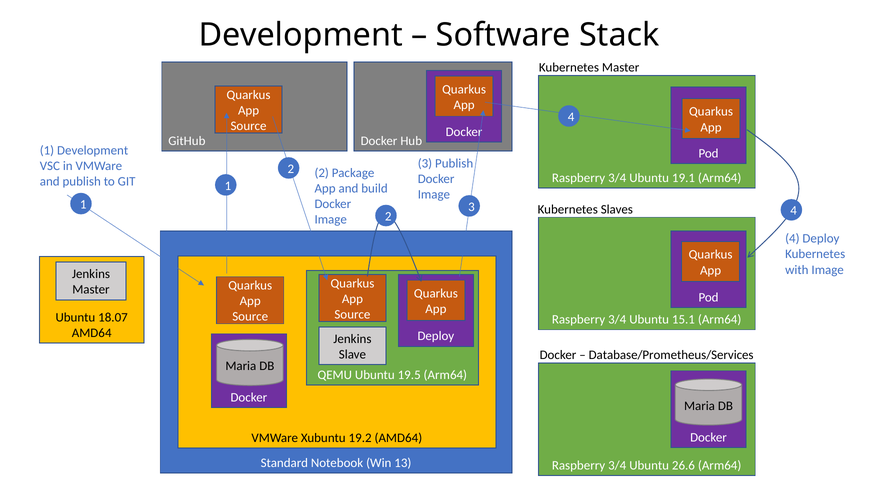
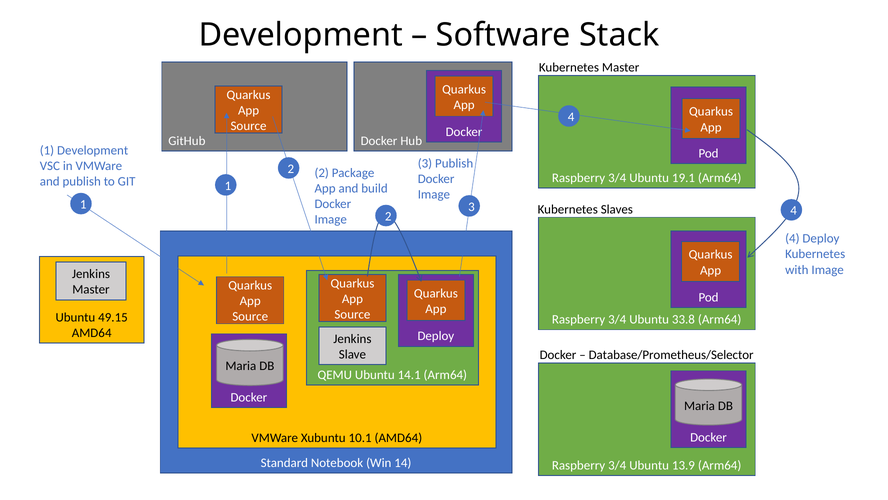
18.07: 18.07 -> 49.15
15.1: 15.1 -> 33.8
Database/Prometheus/Services: Database/Prometheus/Services -> Database/Prometheus/Selector
19.5: 19.5 -> 14.1
19.2: 19.2 -> 10.1
13: 13 -> 14
26.6: 26.6 -> 13.9
